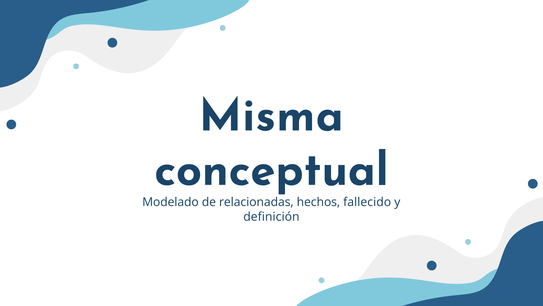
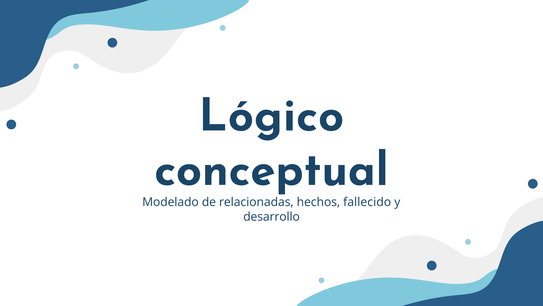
Misma: Misma -> Lógico
definición: definición -> desarrollo
